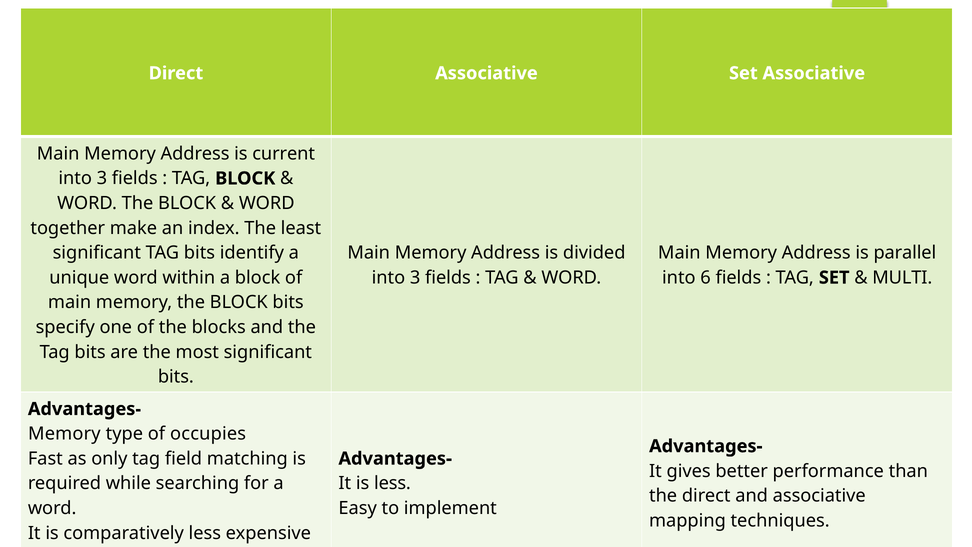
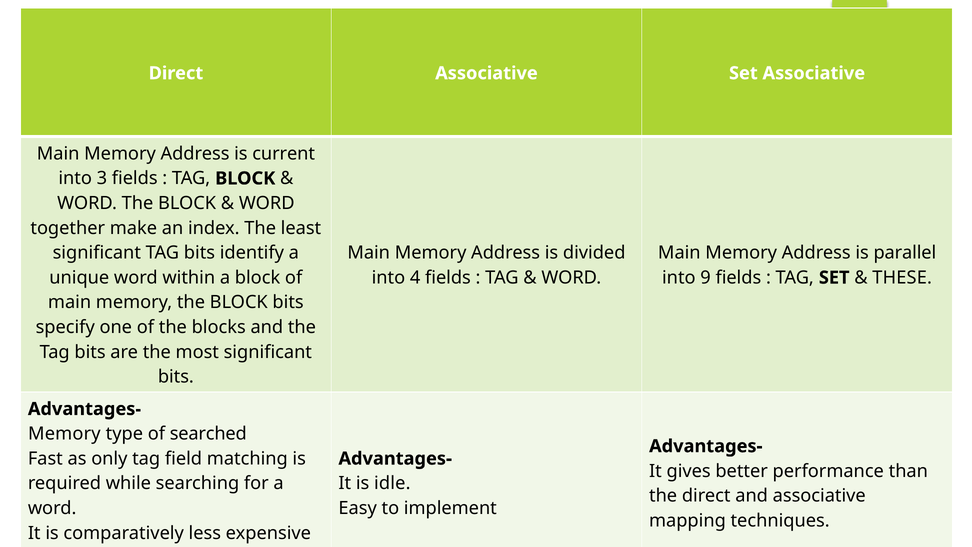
3 at (415, 278): 3 -> 4
6: 6 -> 9
MULTI: MULTI -> THESE
occupies: occupies -> searched
is less: less -> idle
